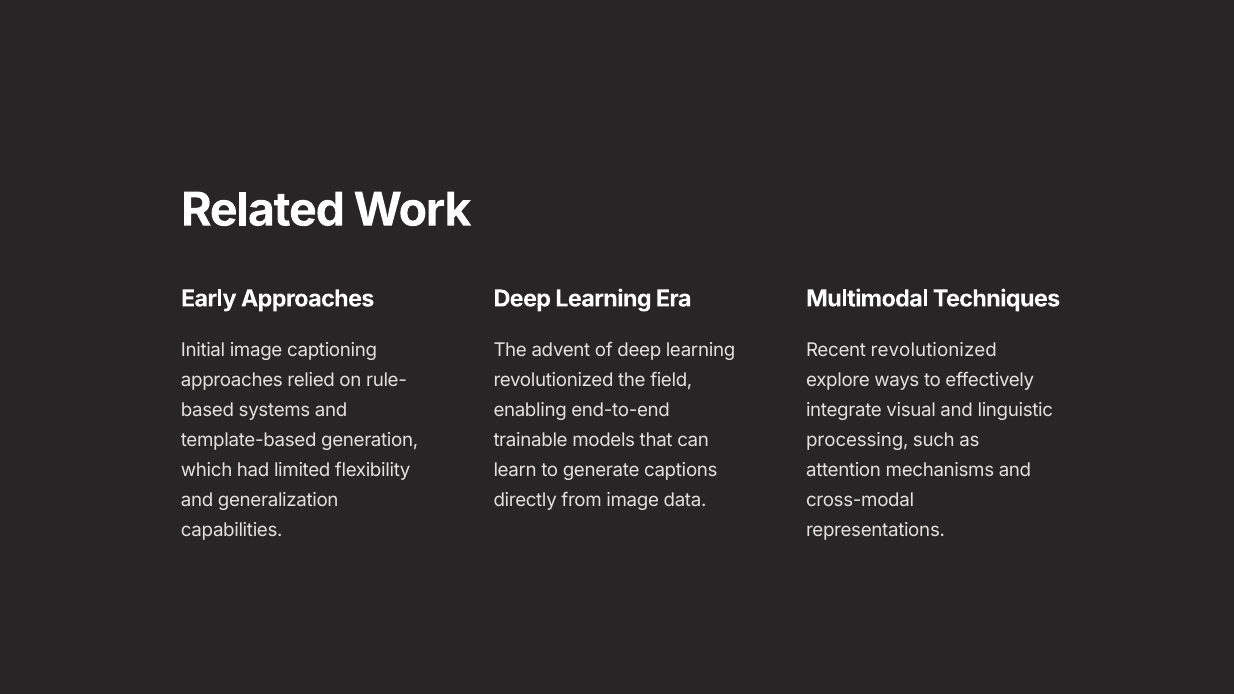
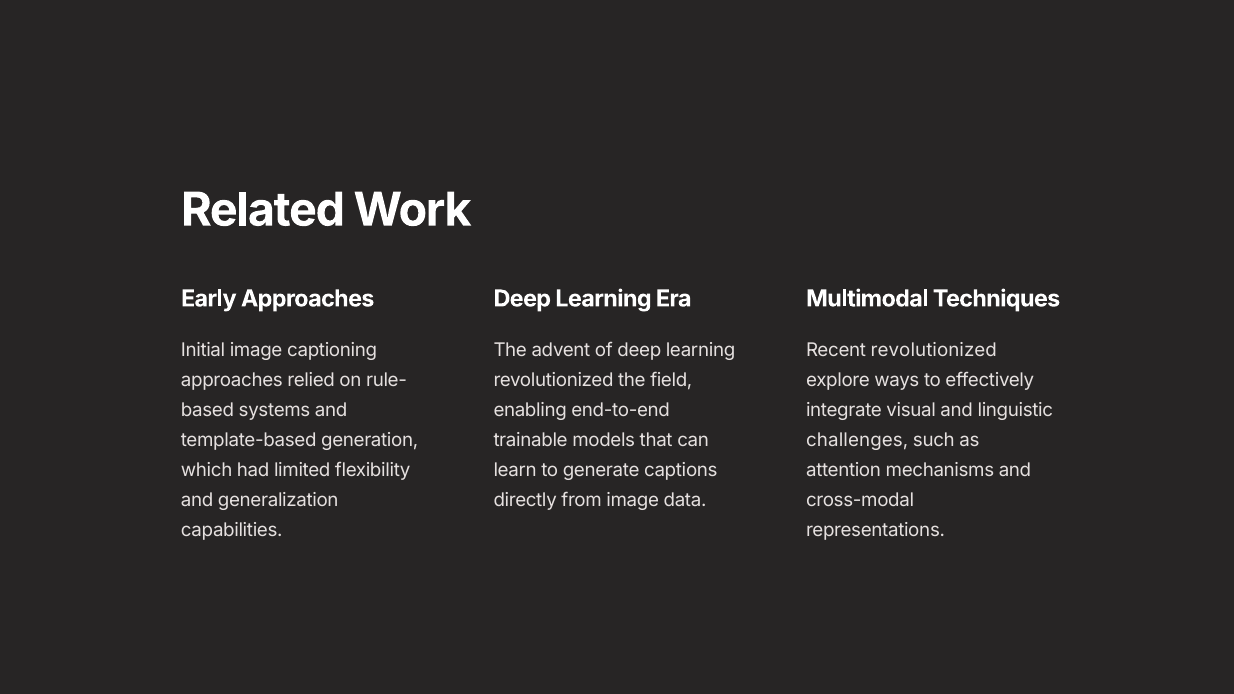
processing: processing -> challenges
